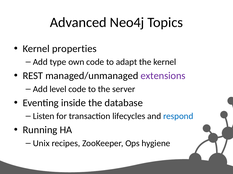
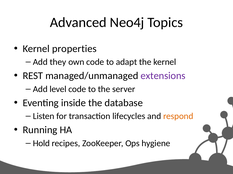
type: type -> they
respond colour: blue -> orange
Unix: Unix -> Hold
